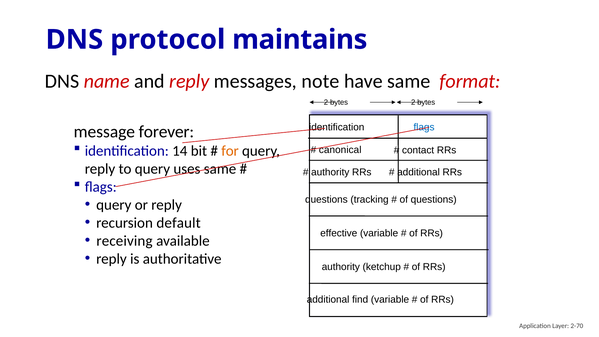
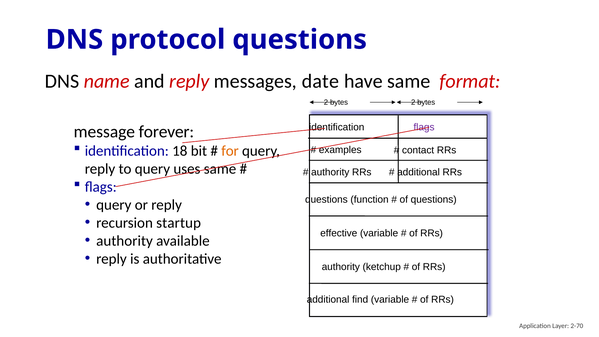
protocol maintains: maintains -> questions
note: note -> date
flags at (424, 127) colour: blue -> purple
14: 14 -> 18
canonical: canonical -> examples
tracking: tracking -> function
default: default -> startup
receiving at (124, 241): receiving -> authority
